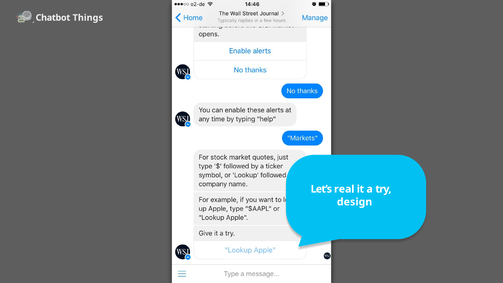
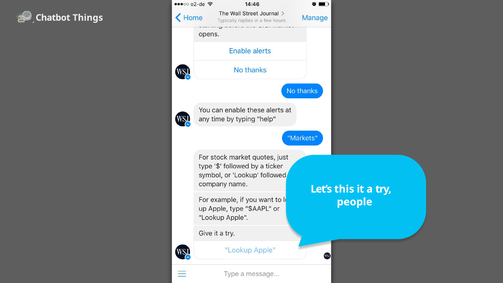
real: real -> this
design: design -> people
